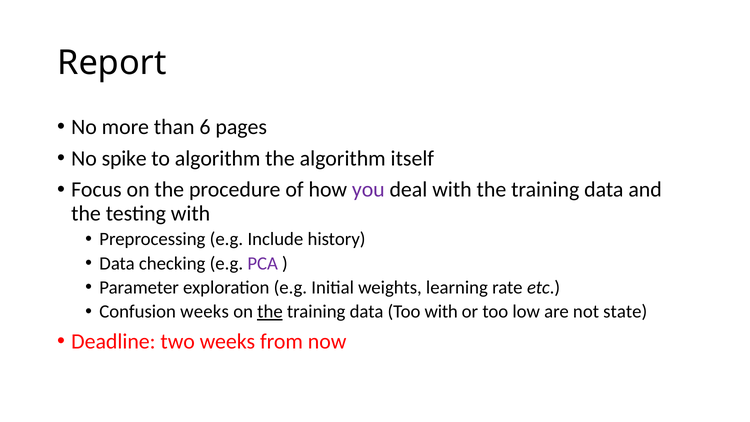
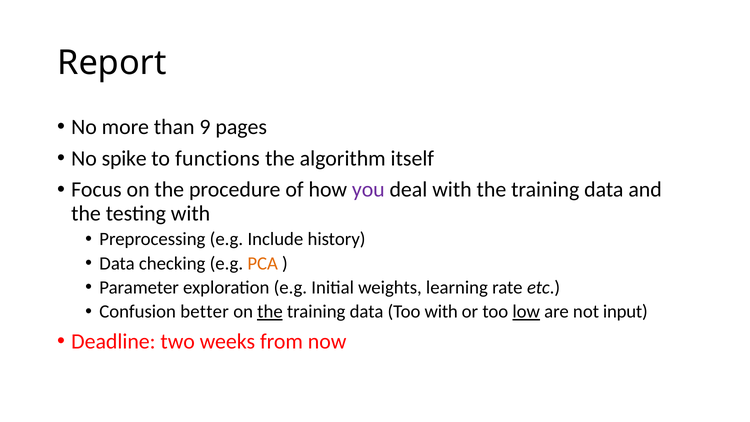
6: 6 -> 9
to algorithm: algorithm -> functions
PCA colour: purple -> orange
Confusion weeks: weeks -> better
low underline: none -> present
state: state -> input
